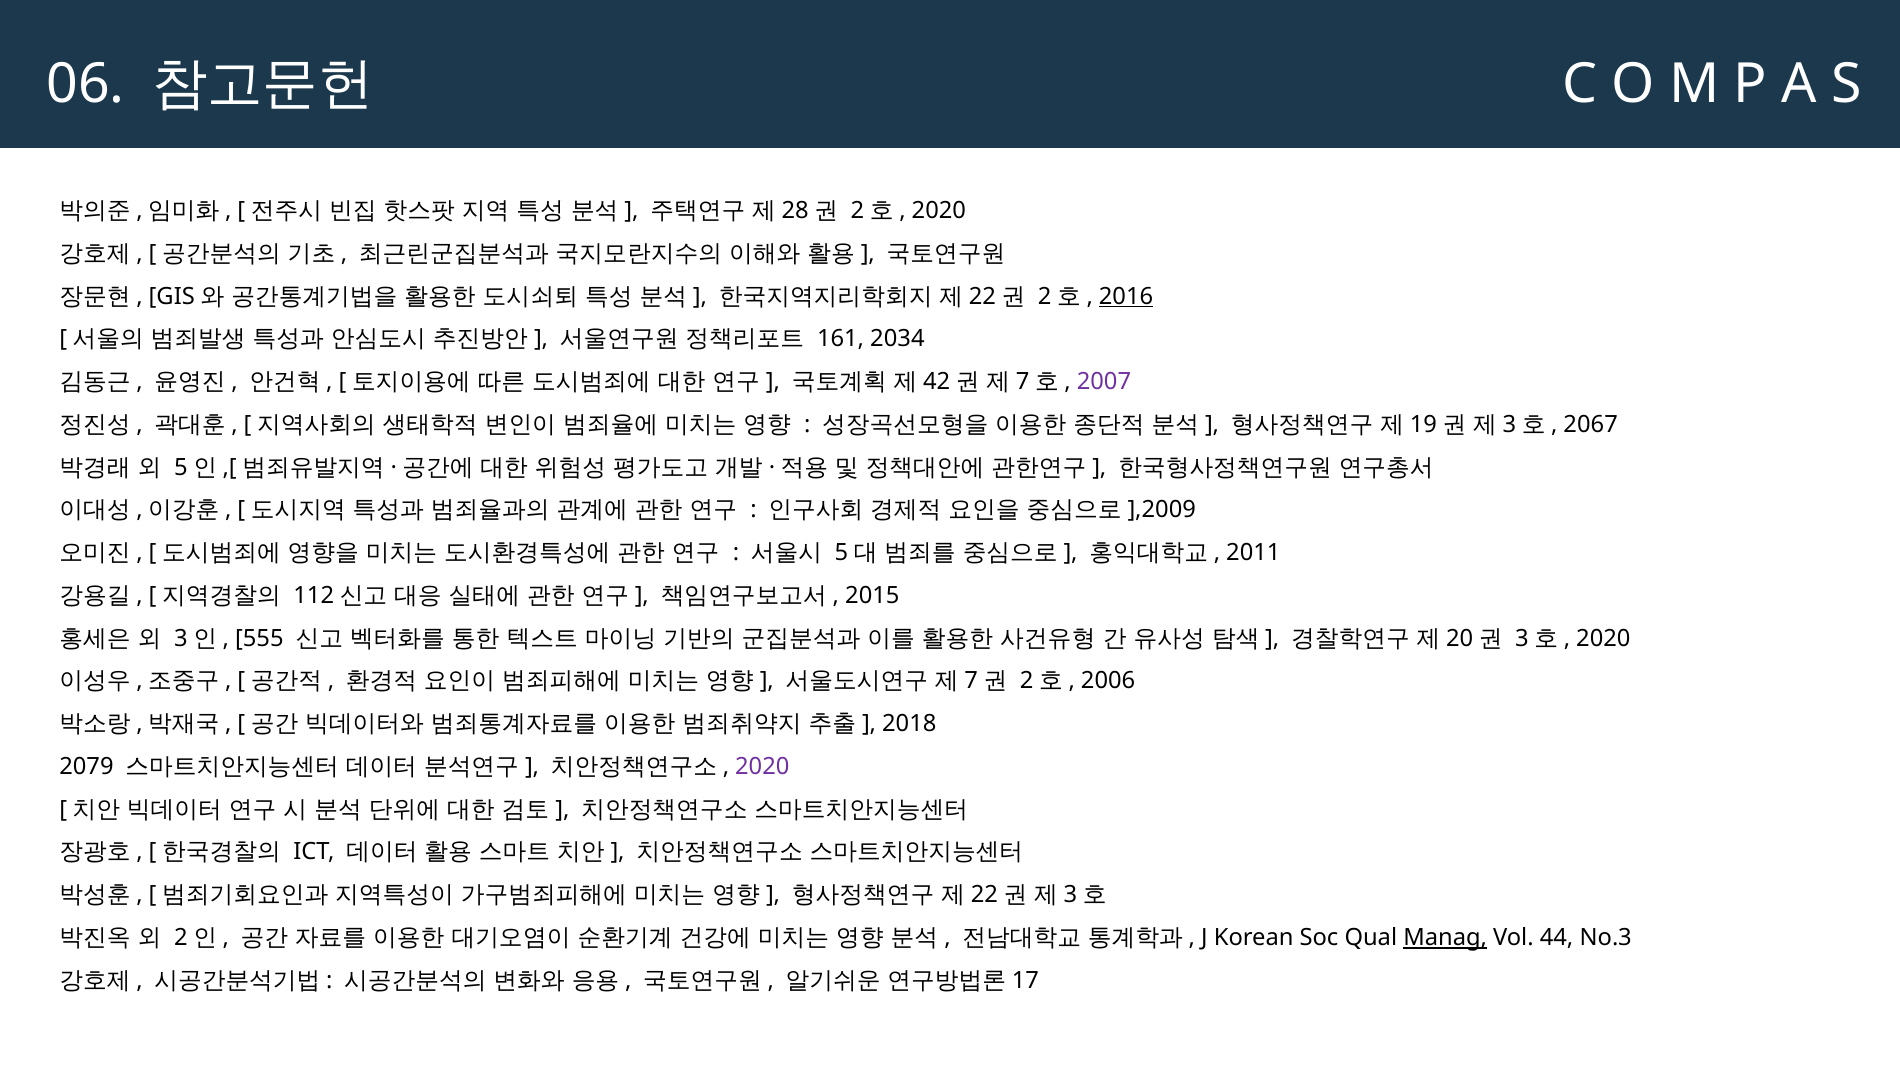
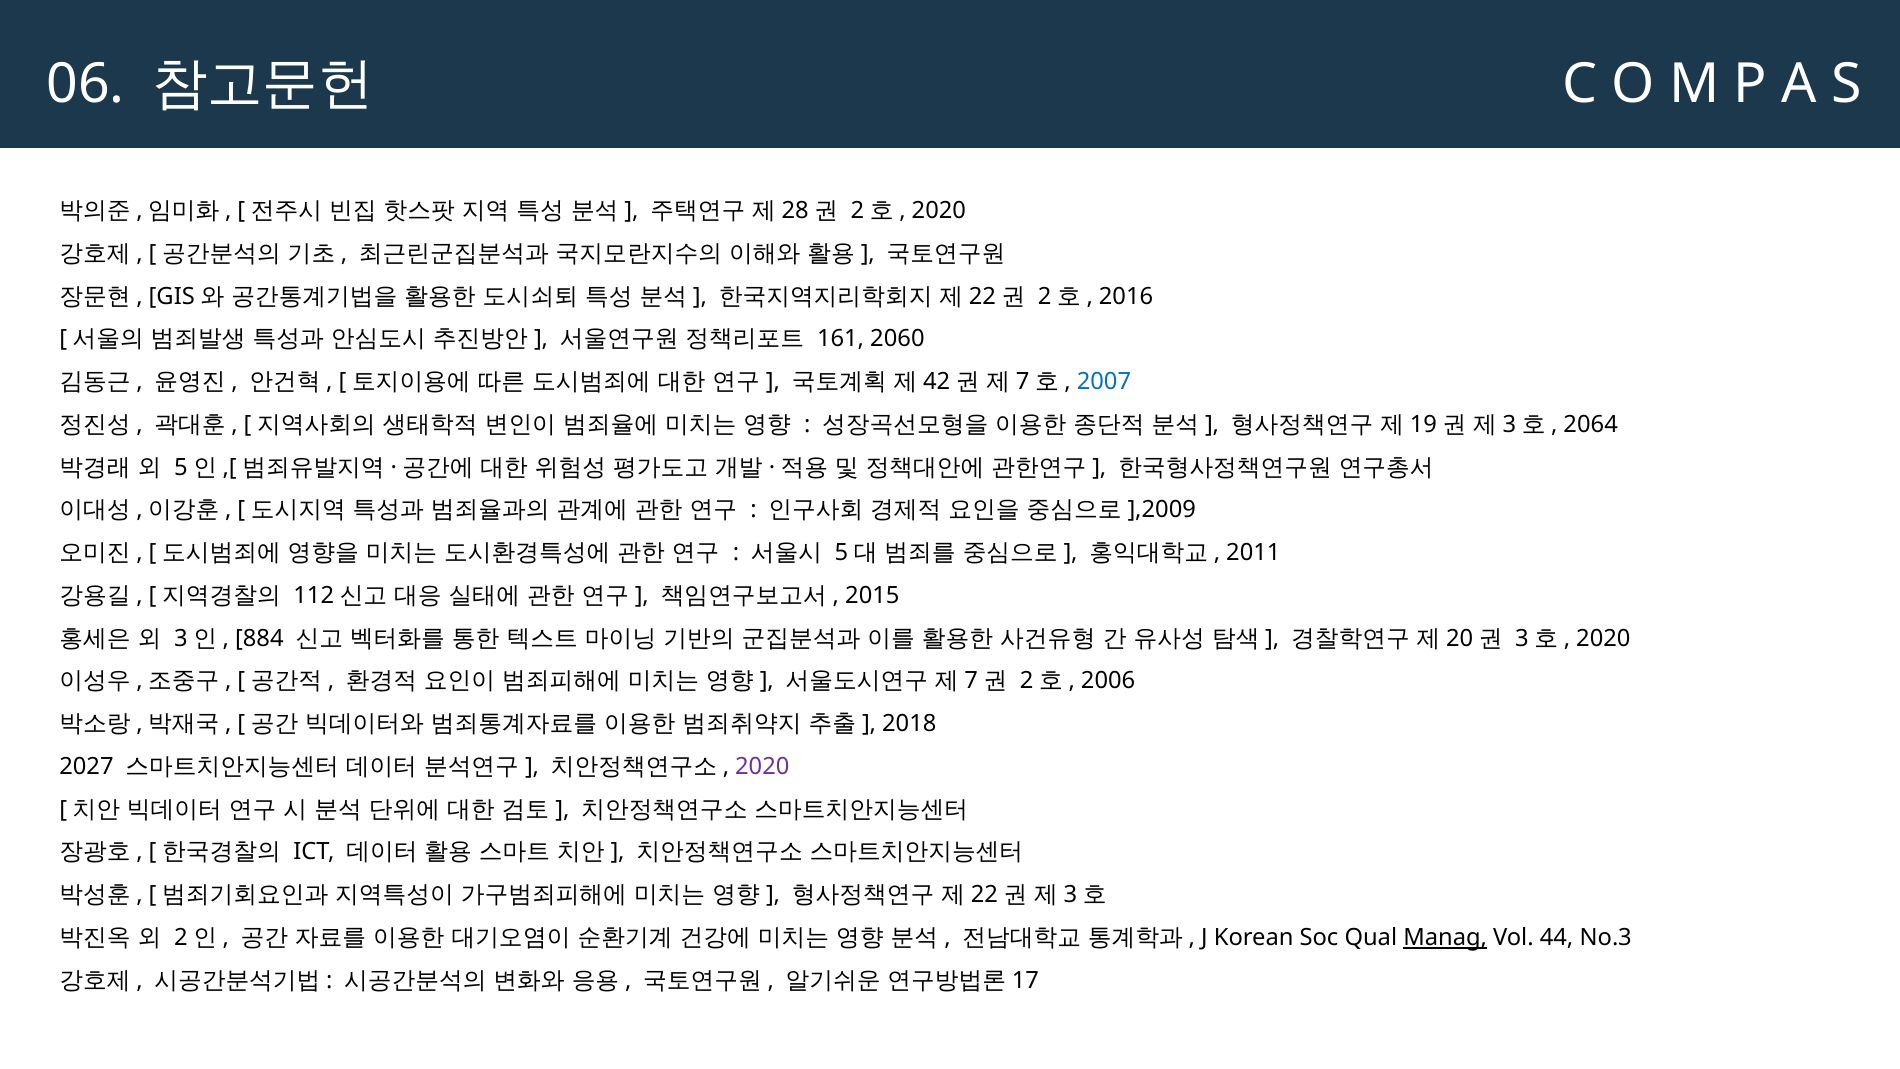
2016 underline: present -> none
2034: 2034 -> 2060
2007 colour: purple -> blue
2067: 2067 -> 2064
555: 555 -> 884
2079: 2079 -> 2027
